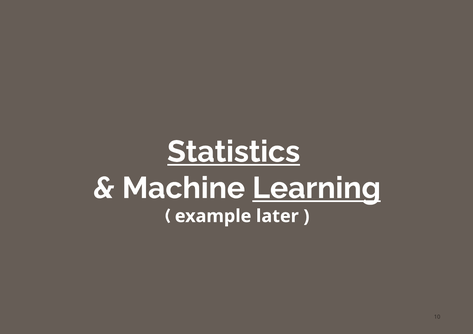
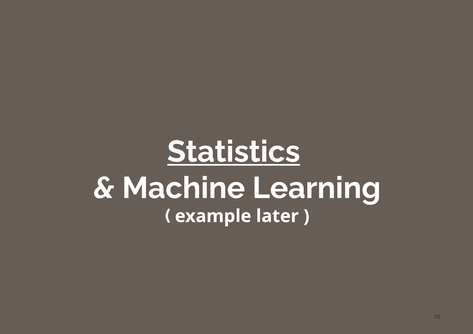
Learning underline: present -> none
